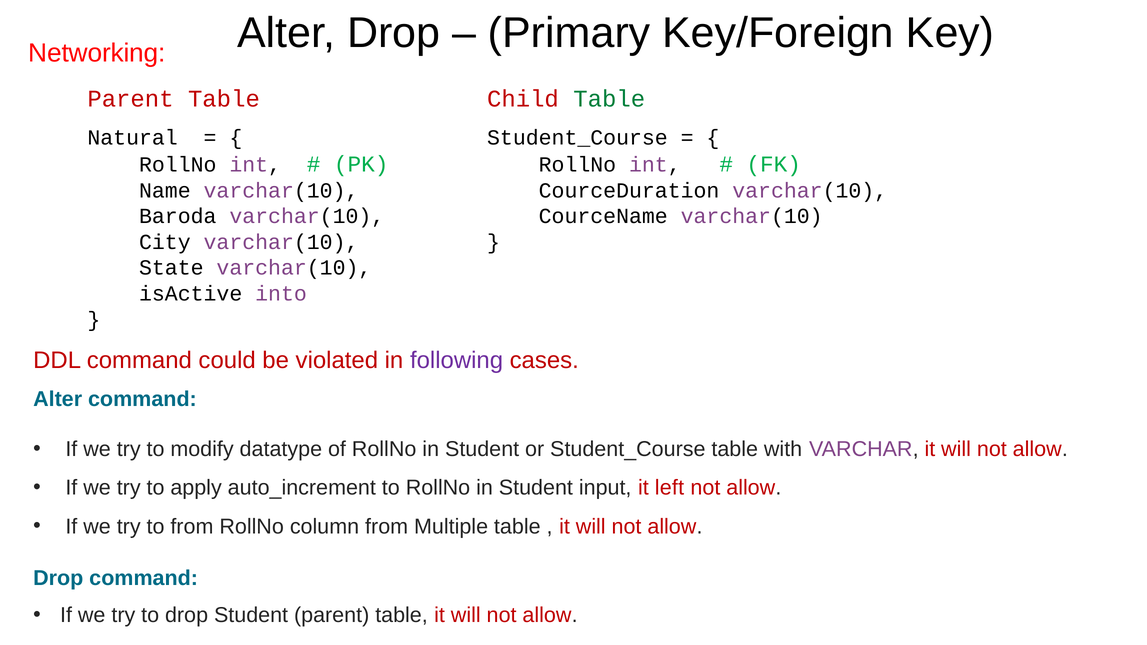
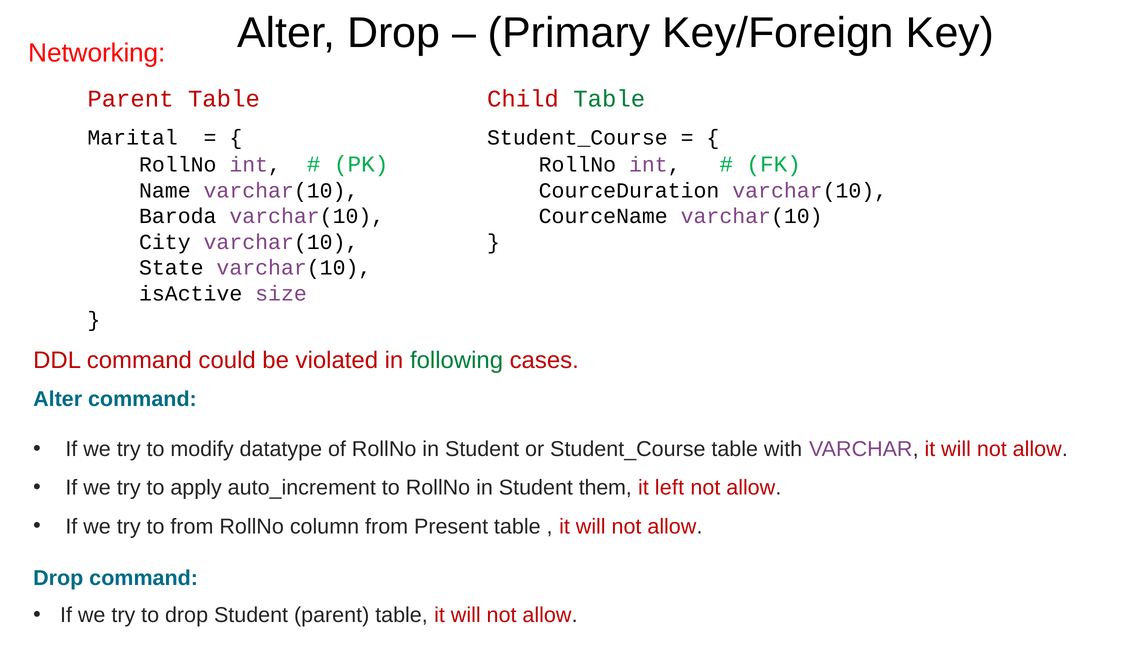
Natural: Natural -> Marital
into: into -> size
following colour: purple -> green
input: input -> them
Multiple: Multiple -> Present
